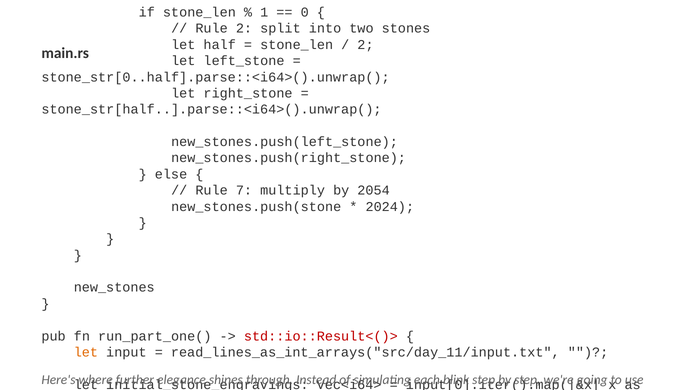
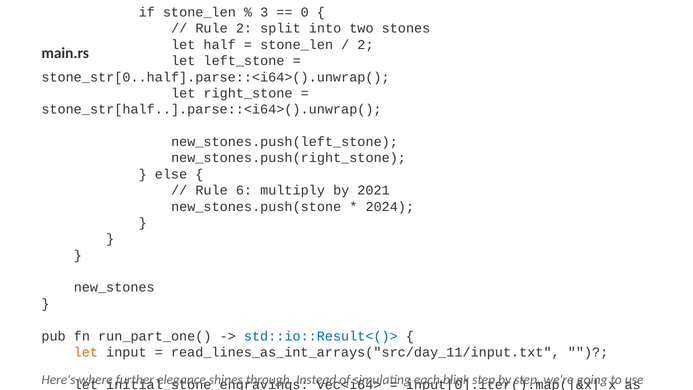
1 at (264, 12): 1 -> 3
7: 7 -> 6
2054: 2054 -> 2021
std::io::Result<()> at (321, 336) colour: red -> blue
